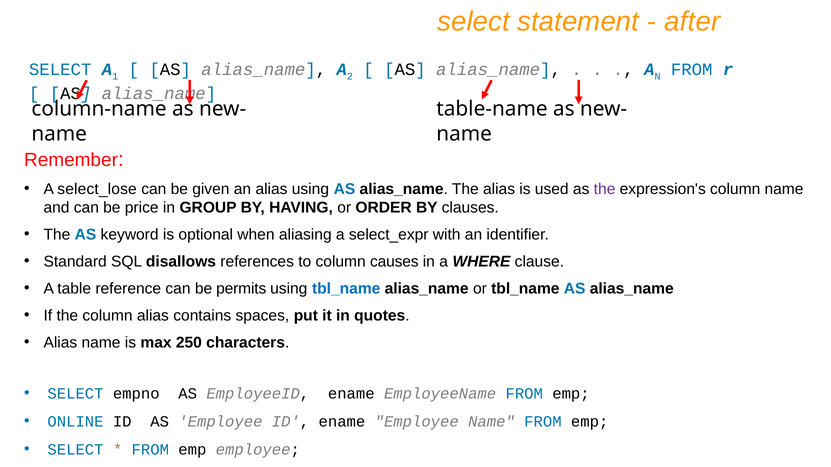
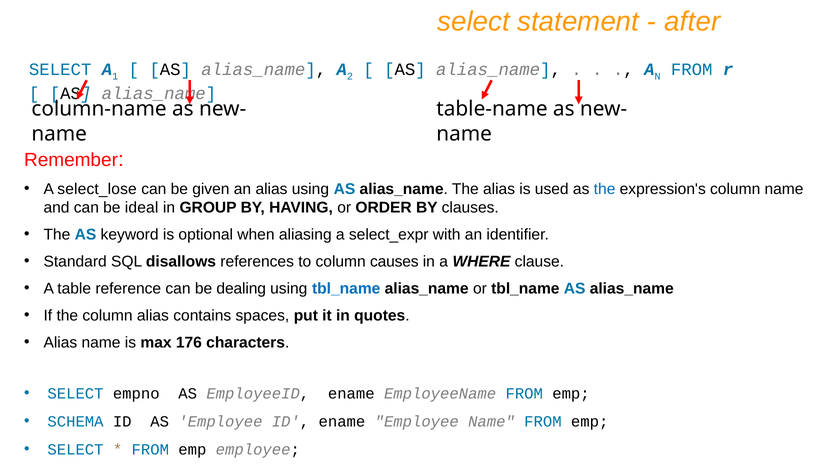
the at (605, 189) colour: purple -> blue
price: price -> ideal
permits: permits -> dealing
250: 250 -> 176
ONLINE: ONLINE -> SCHEMA
